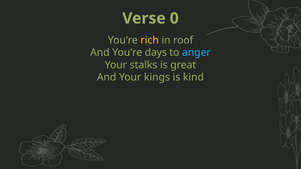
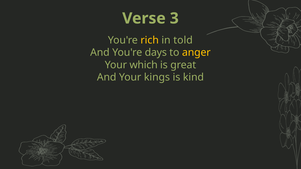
0: 0 -> 3
roof: roof -> told
anger colour: light blue -> yellow
stalks: stalks -> which
